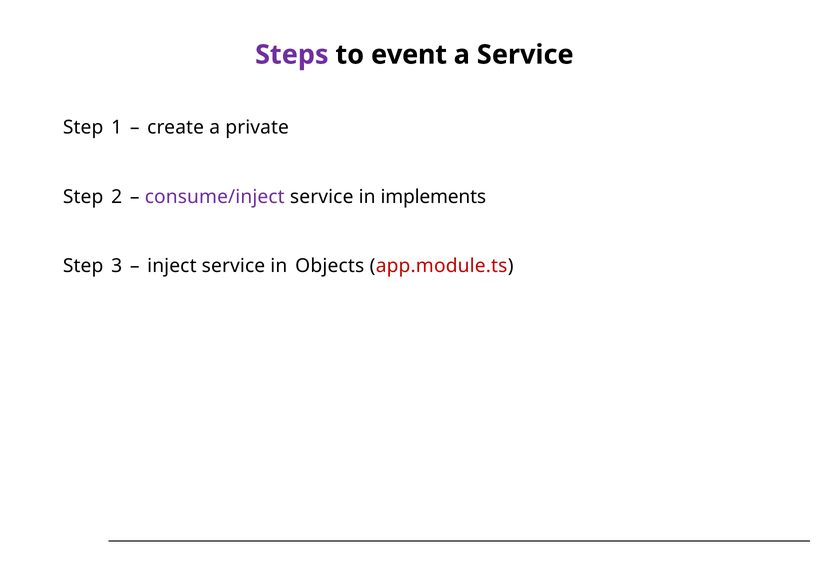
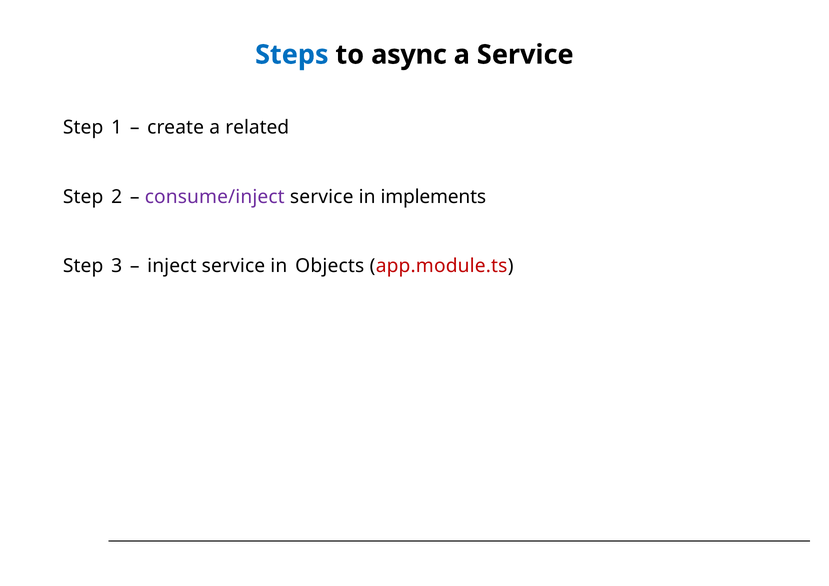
Steps colour: purple -> blue
event: event -> async
private: private -> related
